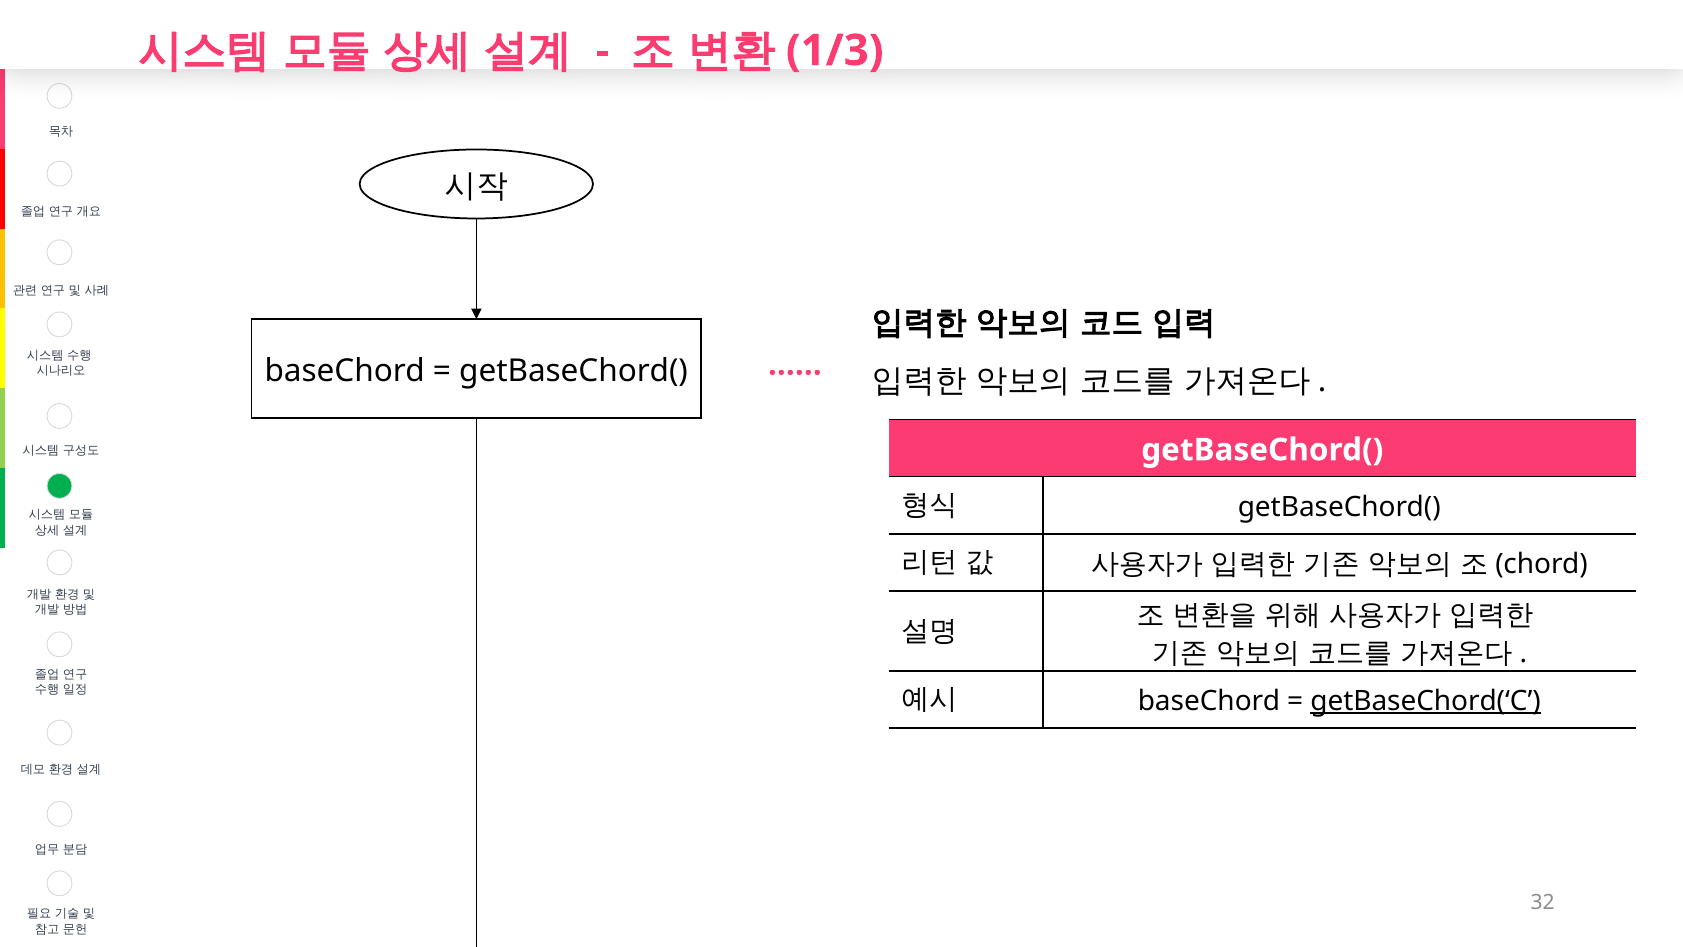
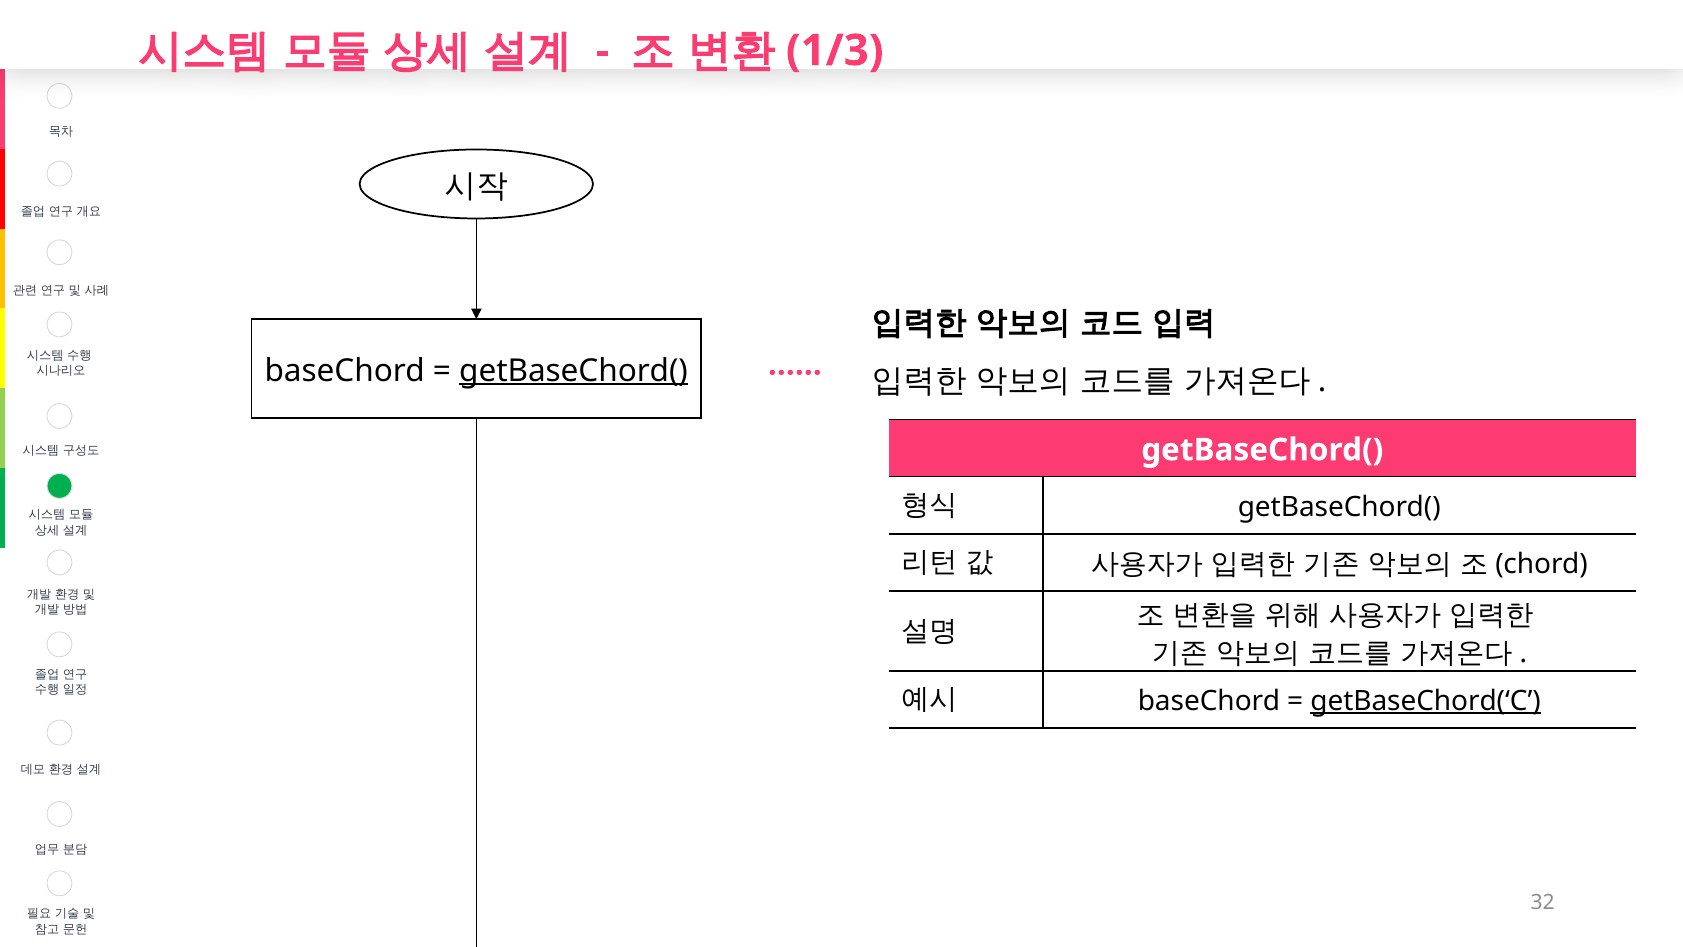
getBaseChord( at (574, 370) underline: none -> present
